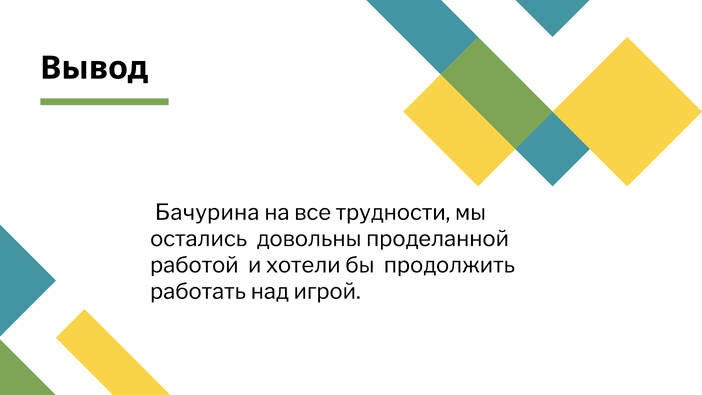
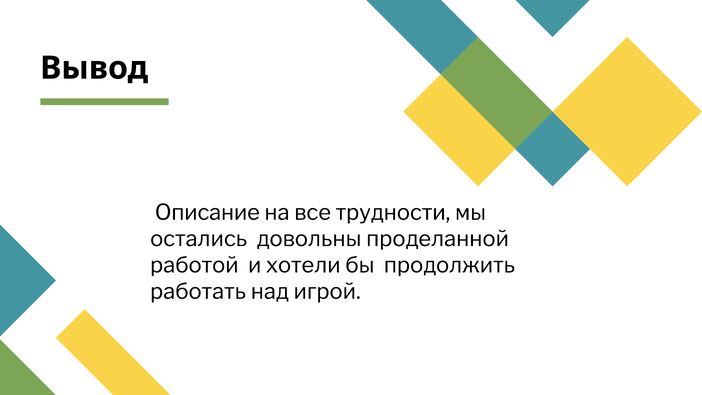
Бачурина: Бачурина -> Описание
